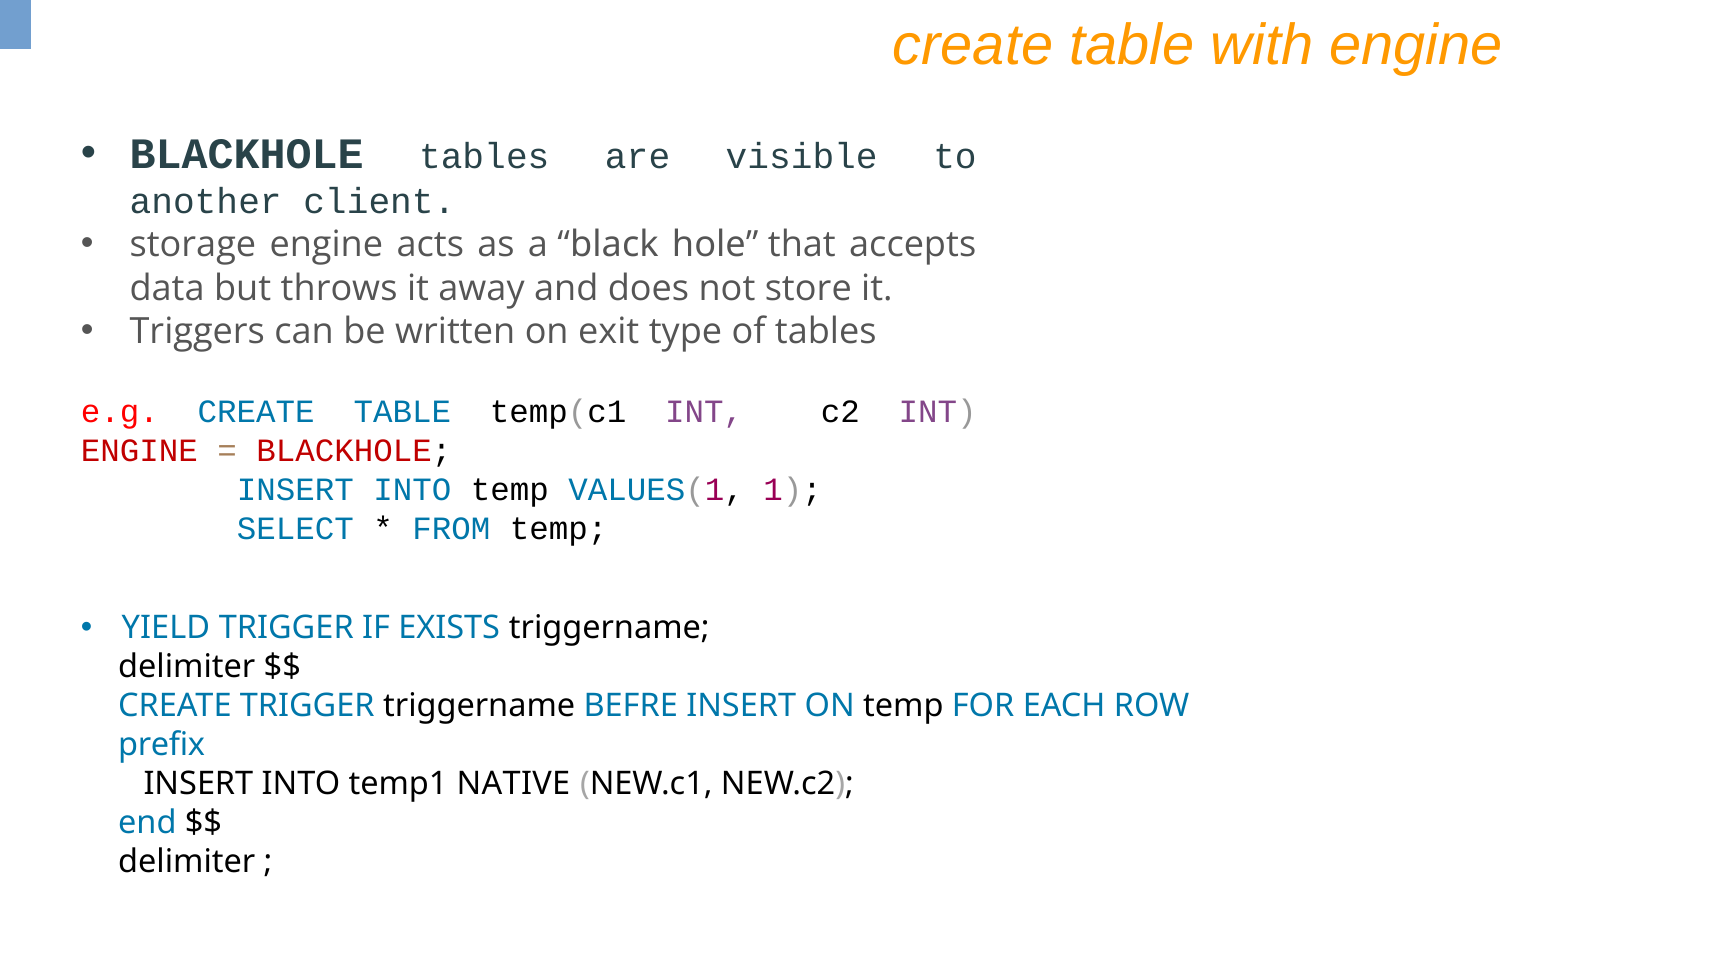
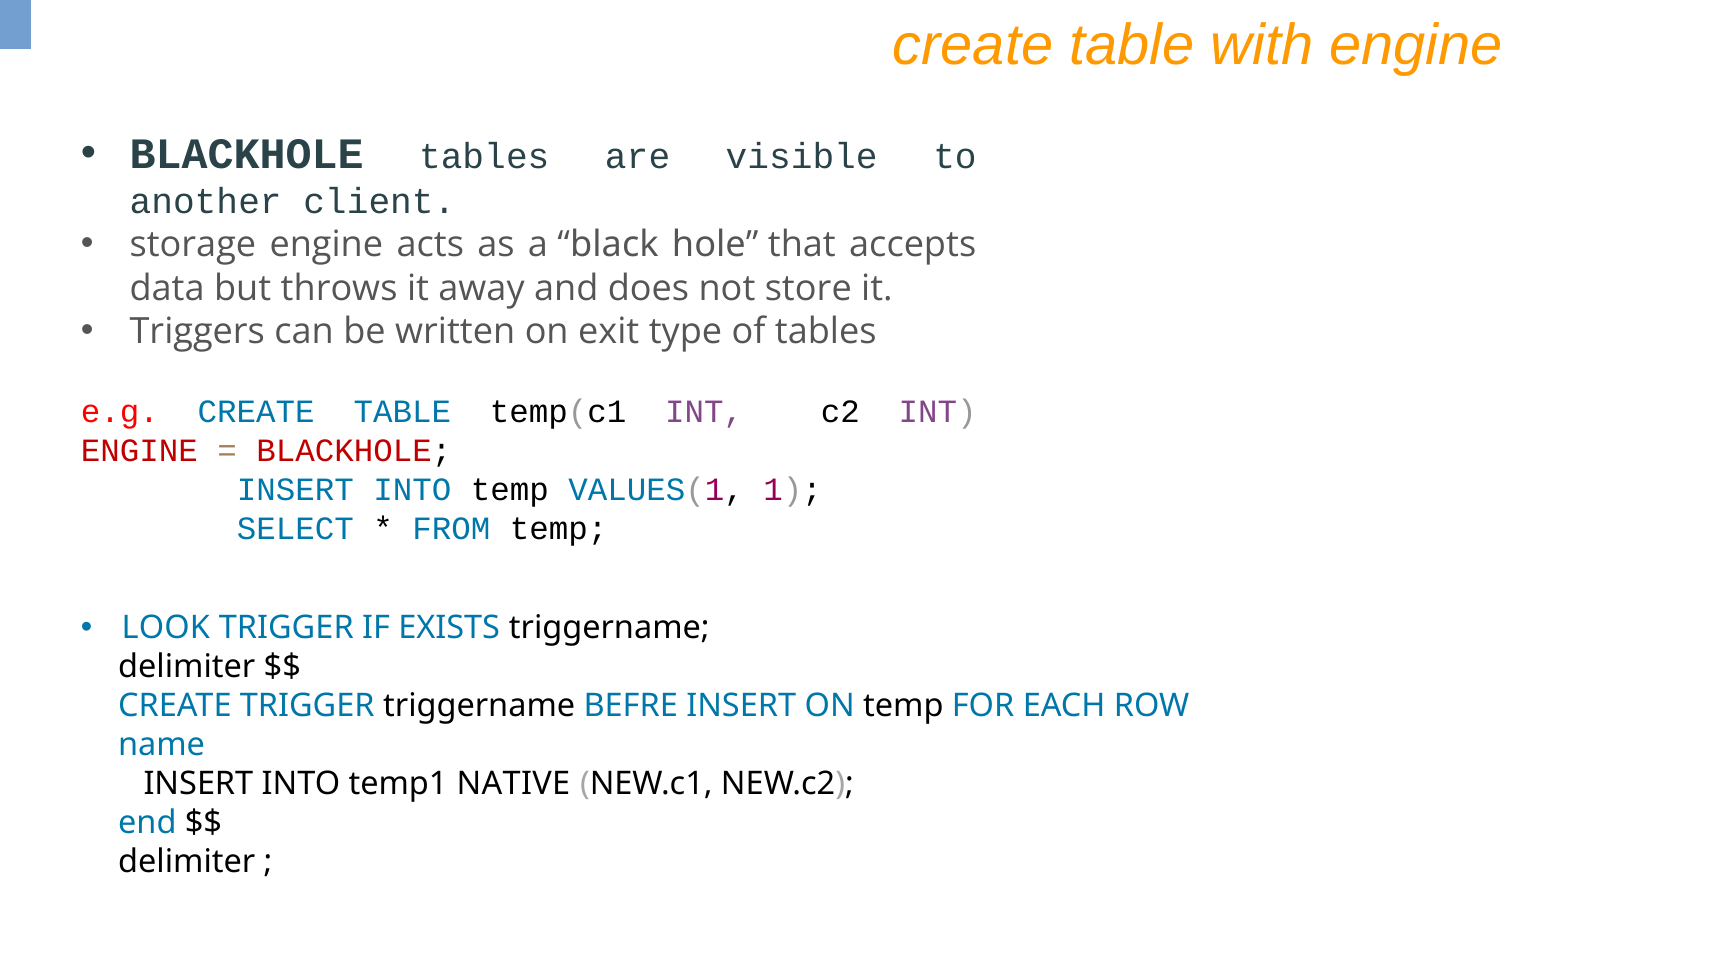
YIELD: YIELD -> LOOK
prefix: prefix -> name
